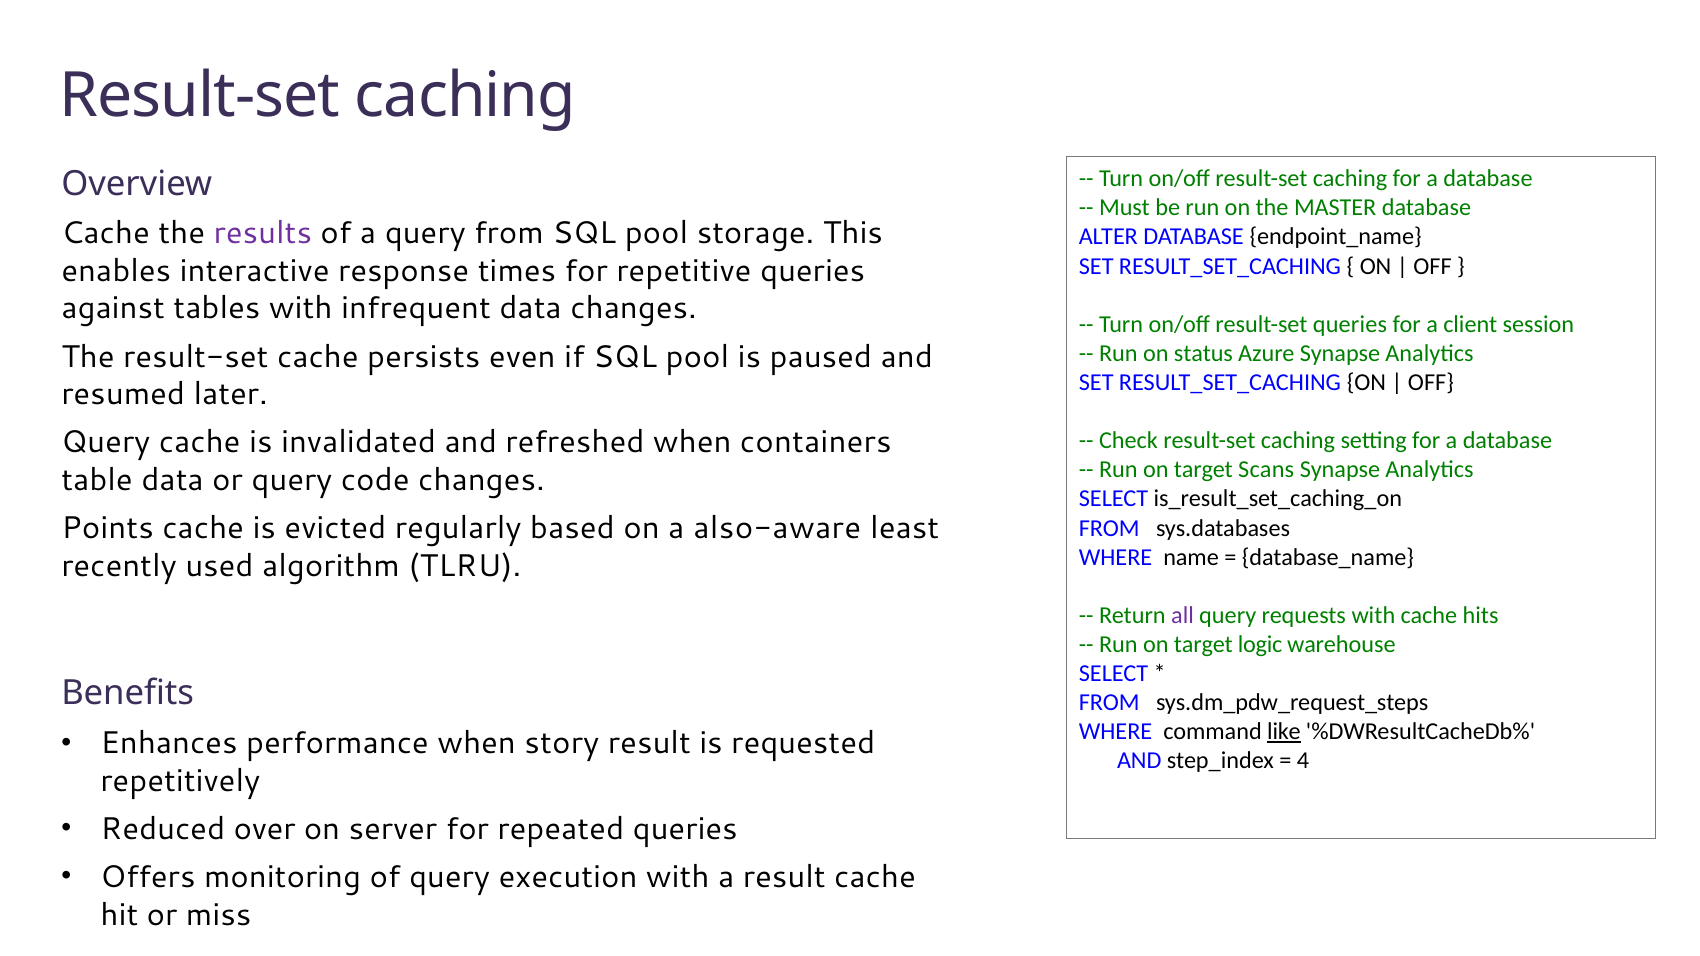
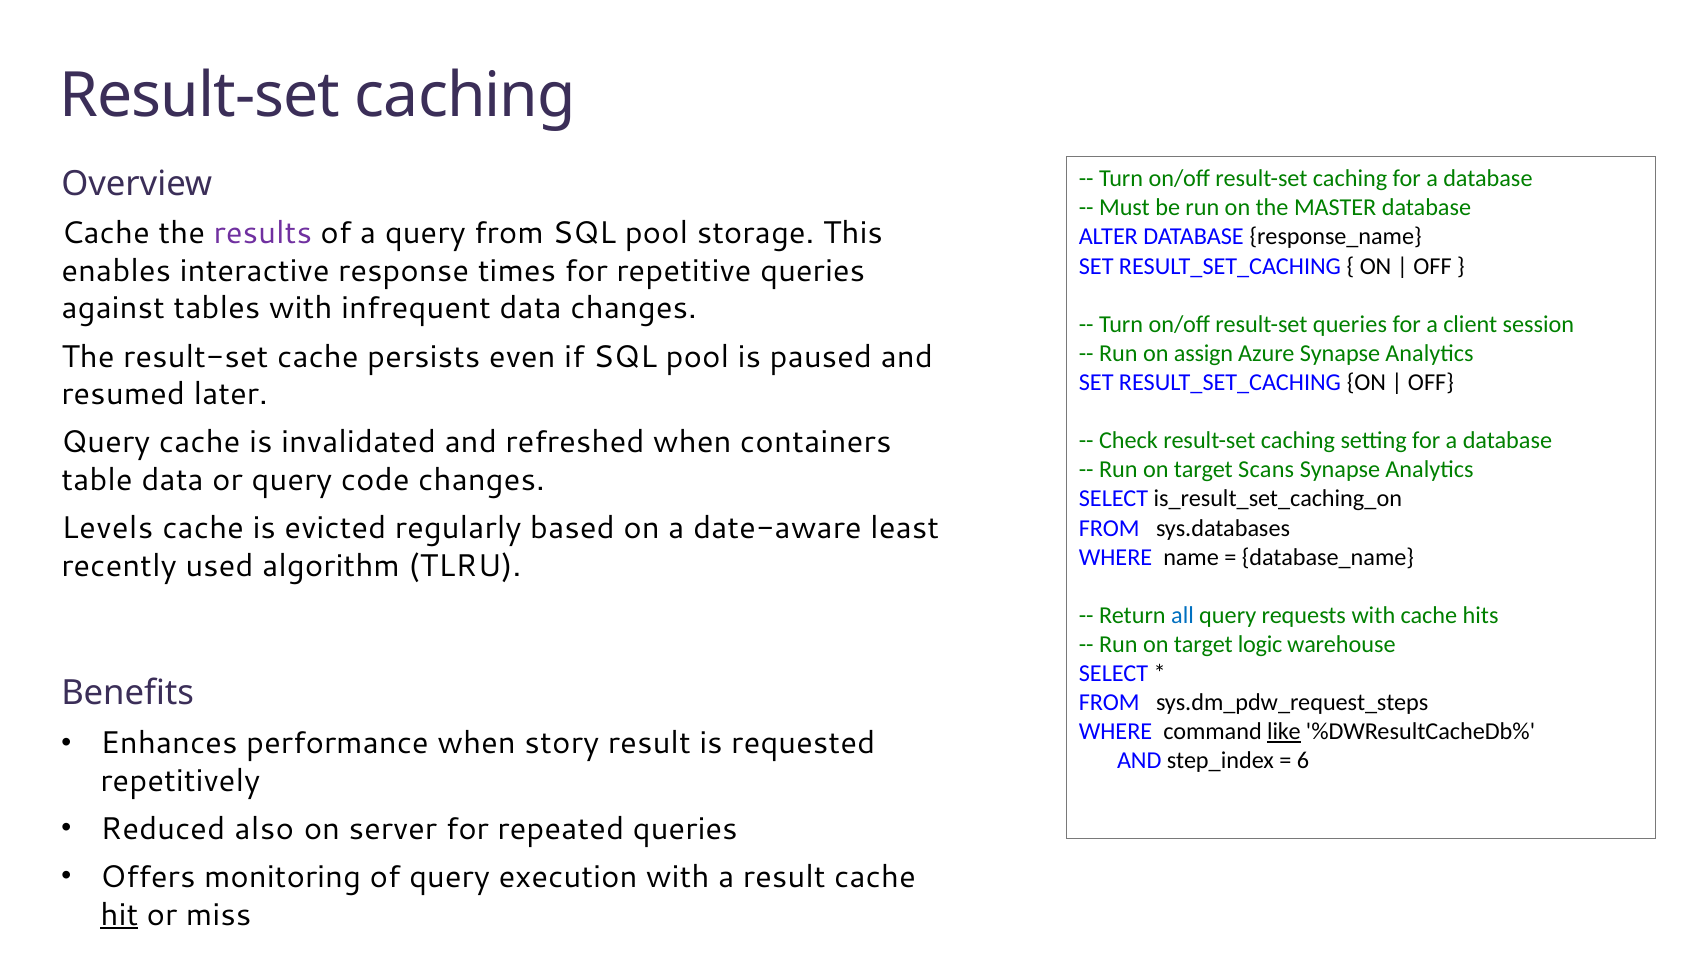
endpoint_name: endpoint_name -> response_name
status: status -> assign
Points: Points -> Levels
also-aware: also-aware -> date-aware
all colour: purple -> blue
4: 4 -> 6
over: over -> also
hit underline: none -> present
